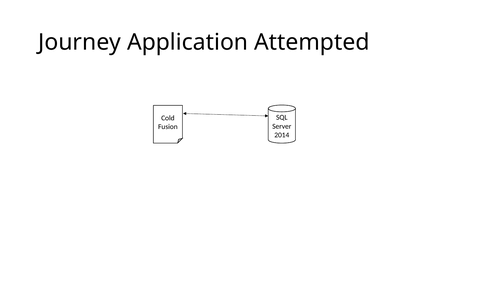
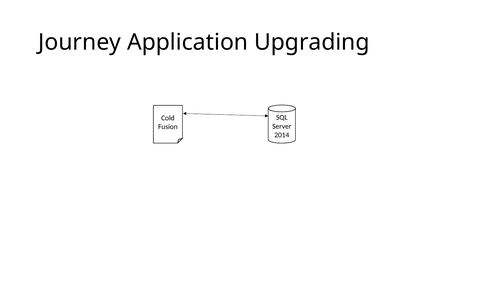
Attempted: Attempted -> Upgrading
